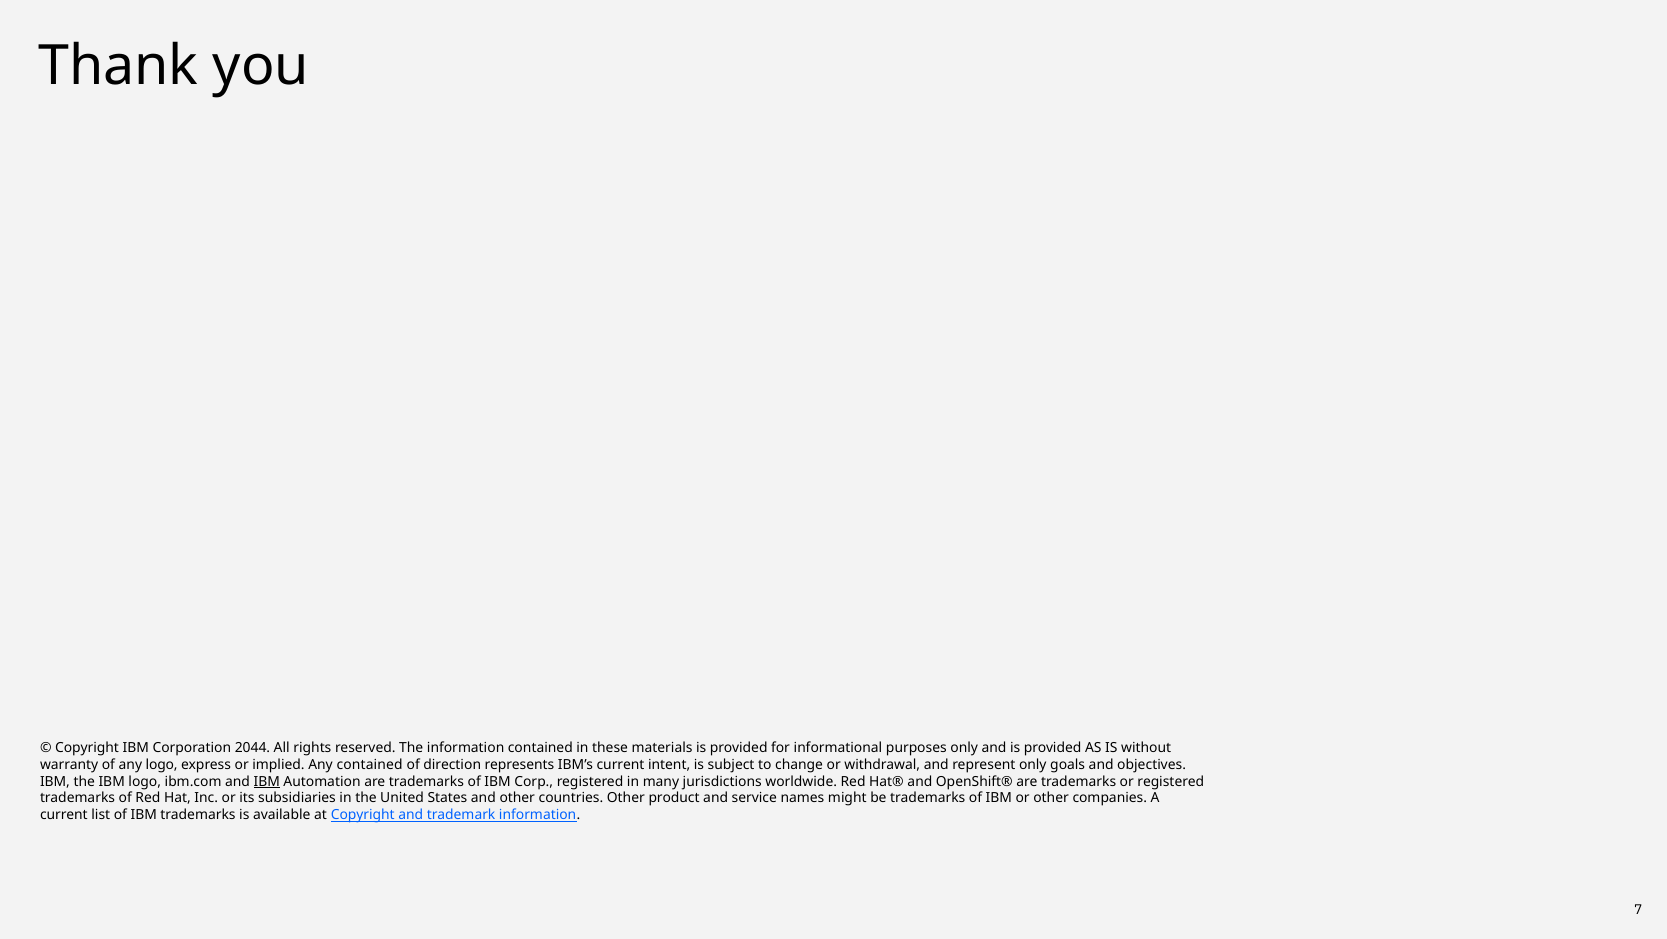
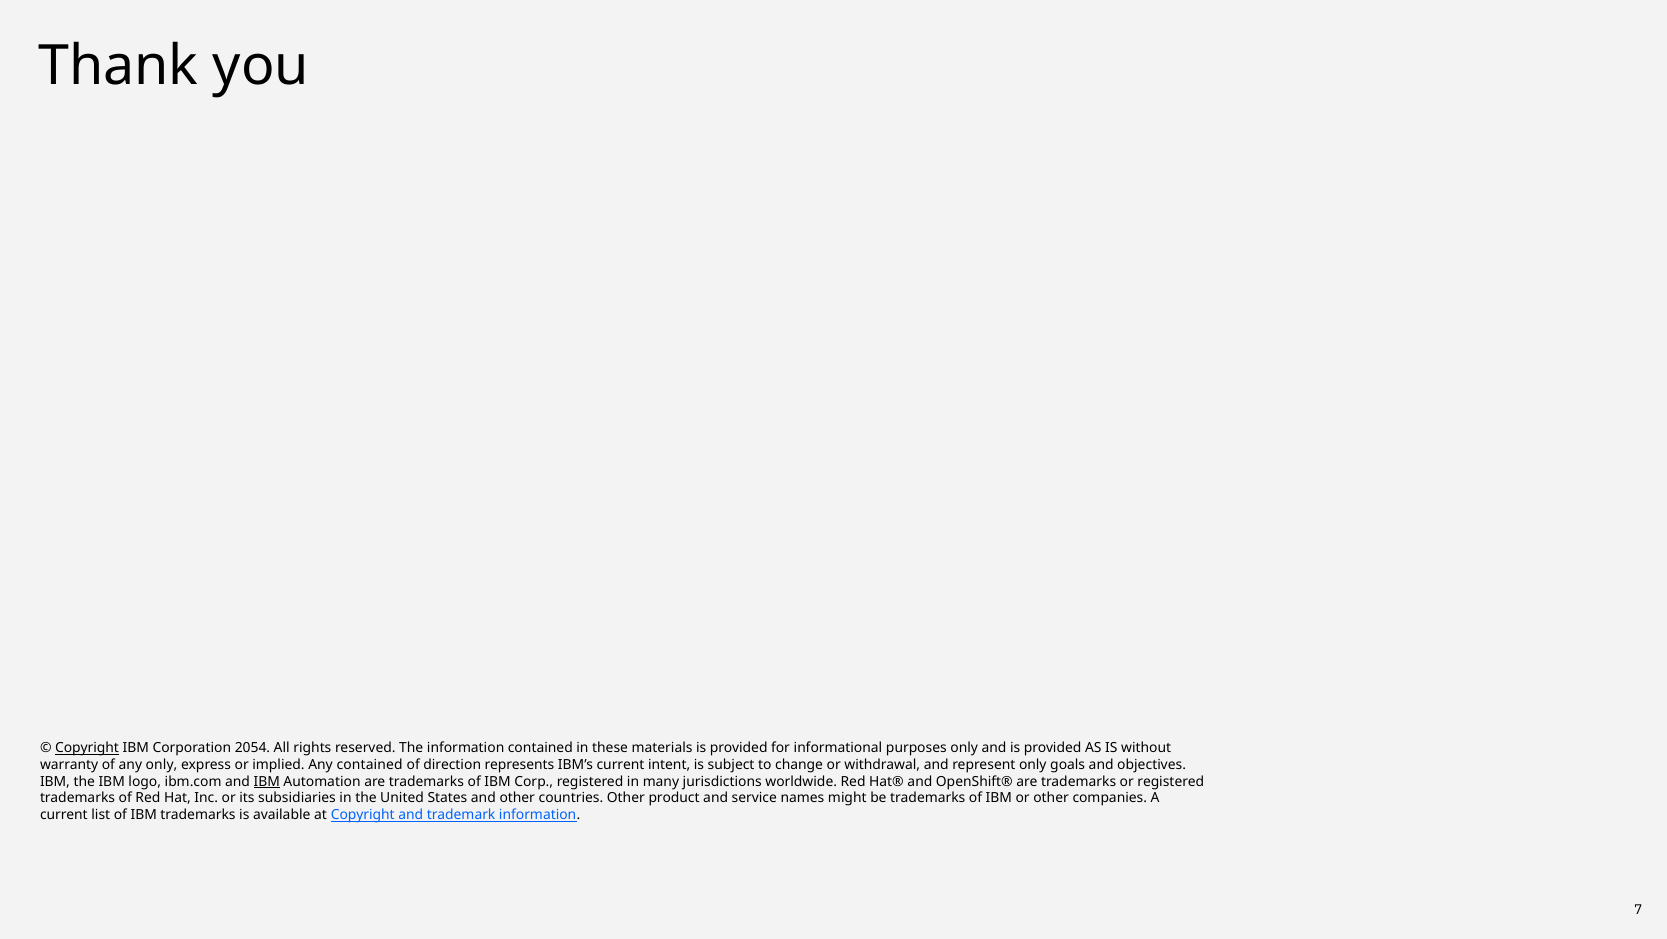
Copyright at (87, 748) underline: none -> present
2044: 2044 -> 2054
any logo: logo -> only
